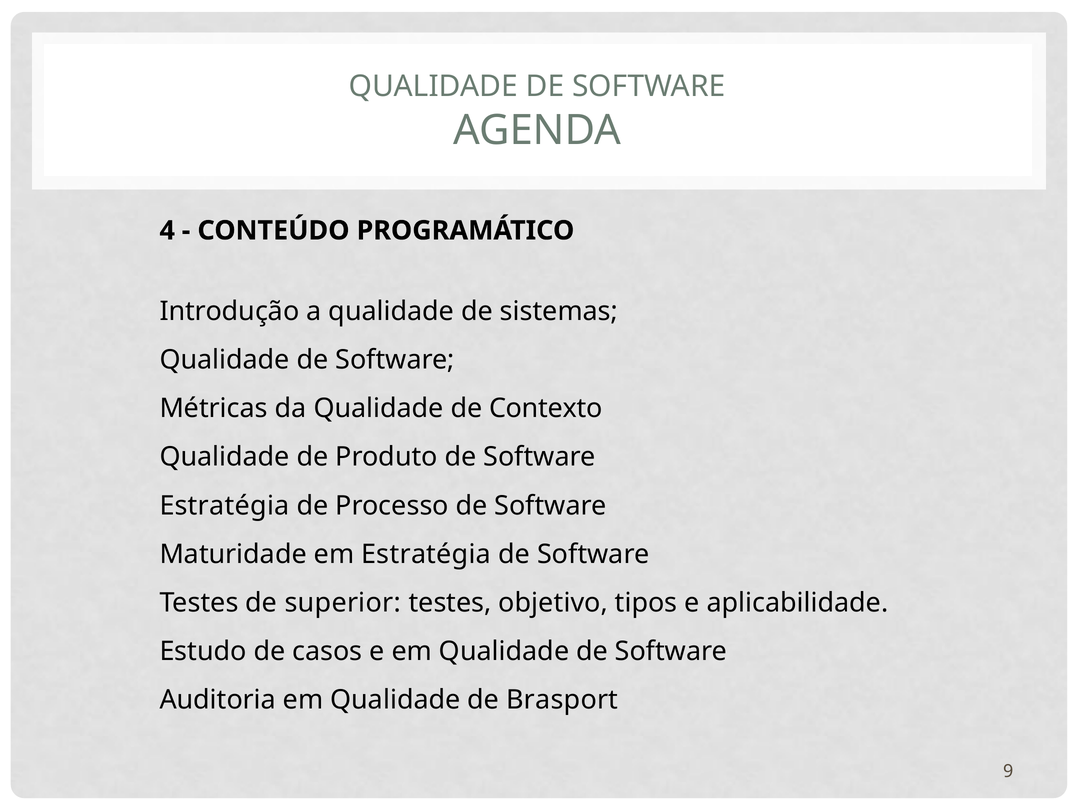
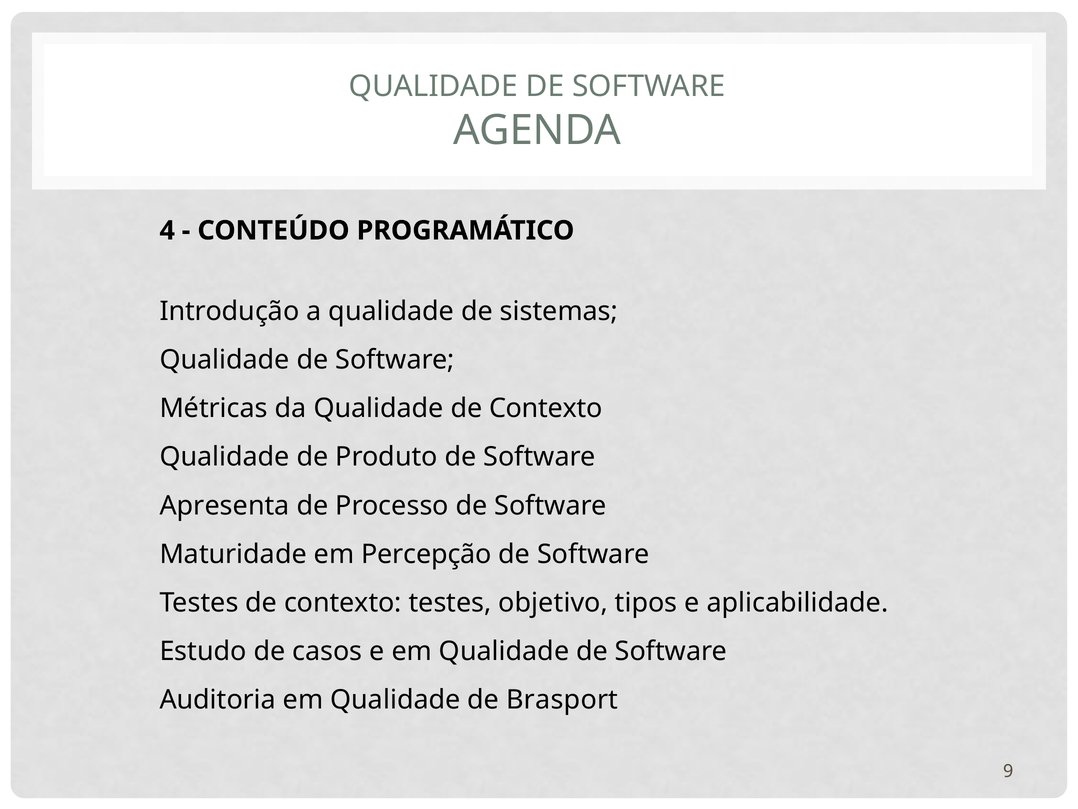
Estratégia at (224, 505): Estratégia -> Apresenta
em Estratégia: Estratégia -> Percepção
Testes de superior: superior -> contexto
